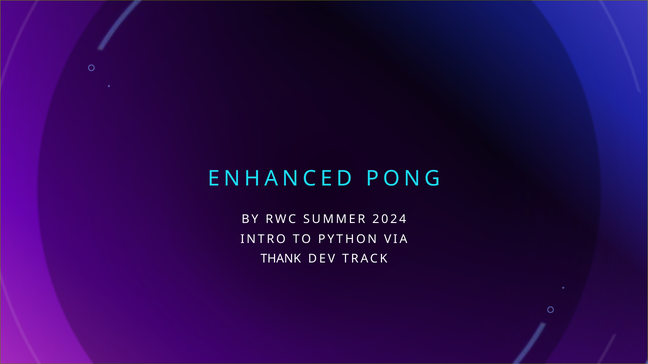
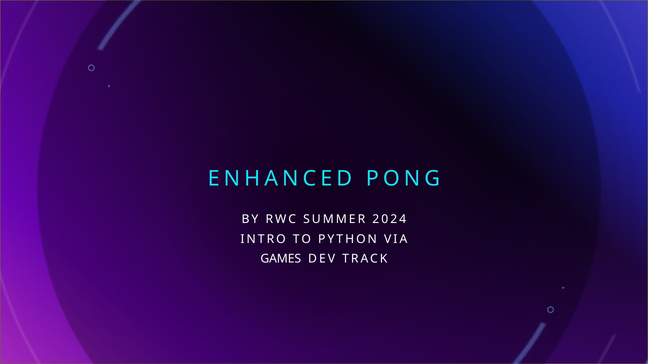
THANK: THANK -> GAMES
